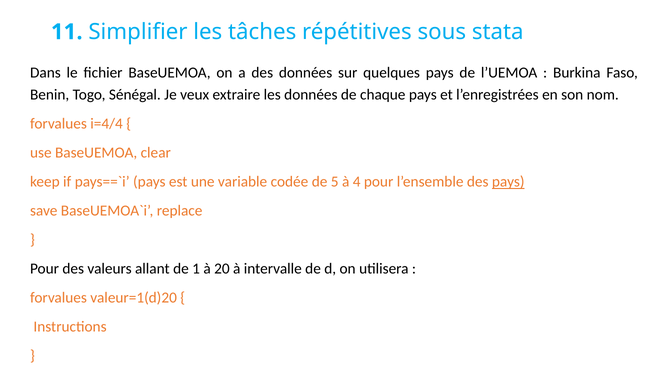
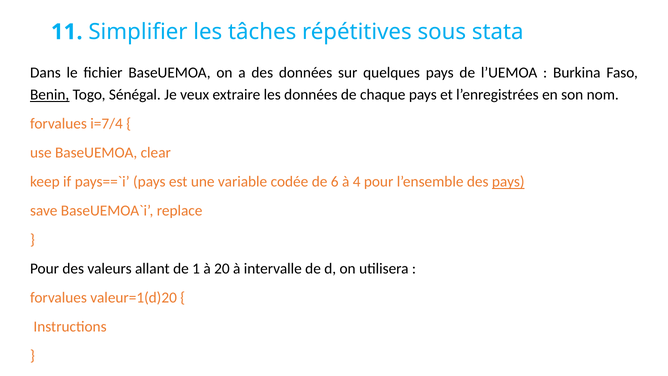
Benin underline: none -> present
i=4/4: i=4/4 -> i=7/4
5: 5 -> 6
